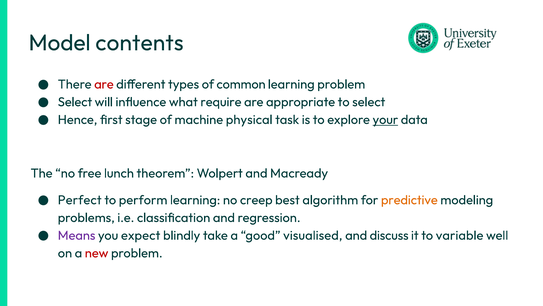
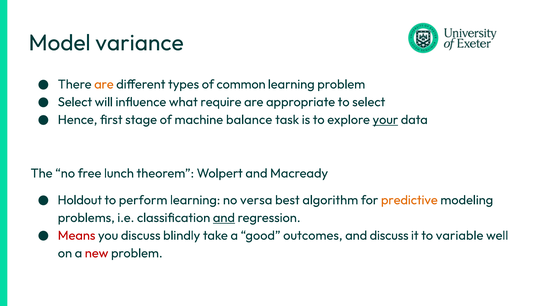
contents: contents -> variance
are at (104, 84) colour: red -> orange
physical: physical -> balance
Perfect: Perfect -> Holdout
creep: creep -> versa
and at (224, 217) underline: none -> present
Means colour: purple -> red
you expect: expect -> discuss
visualised: visualised -> outcomes
